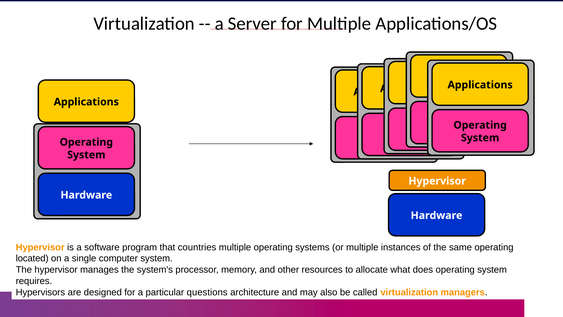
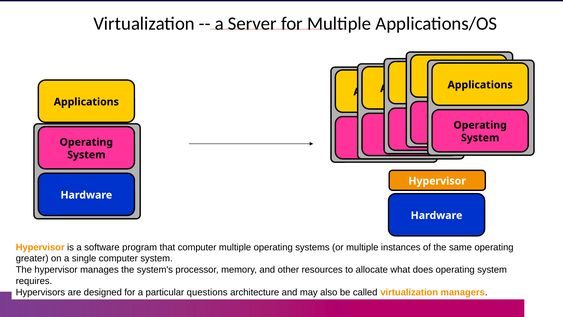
that countries: countries -> computer
located: located -> greater
